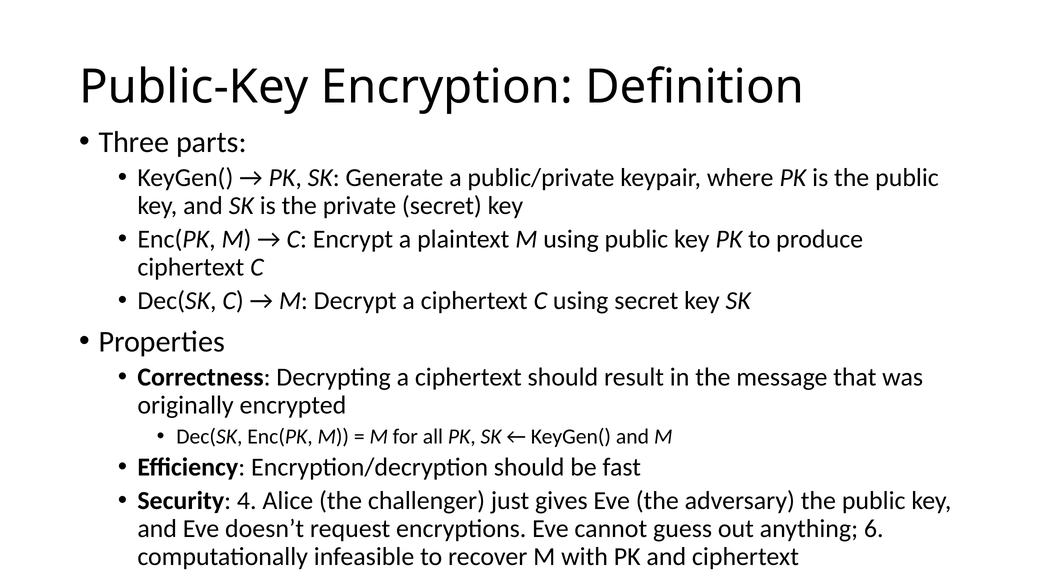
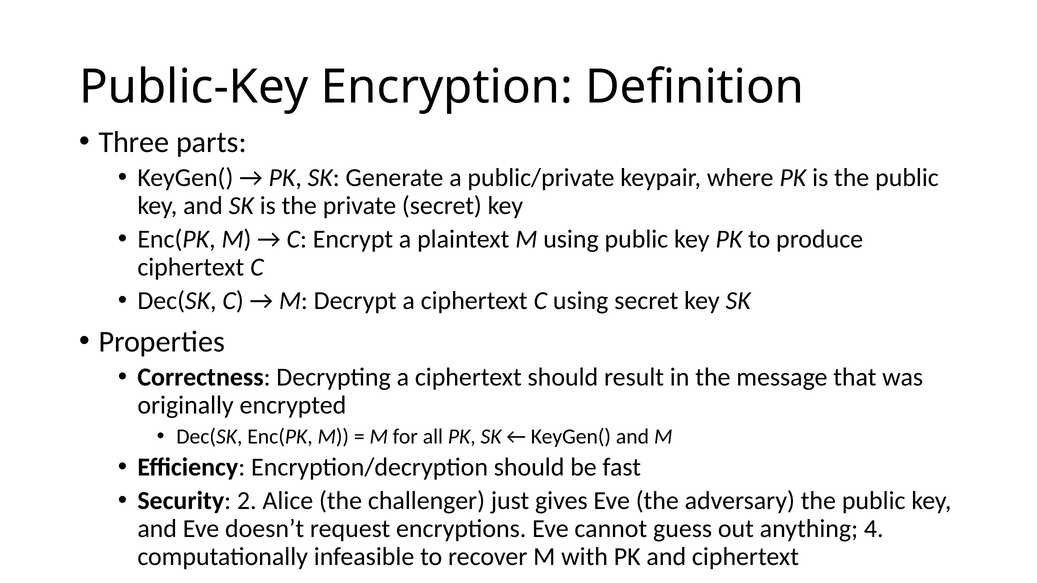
4: 4 -> 2
6: 6 -> 4
